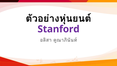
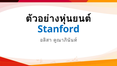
Stanford colour: purple -> blue
